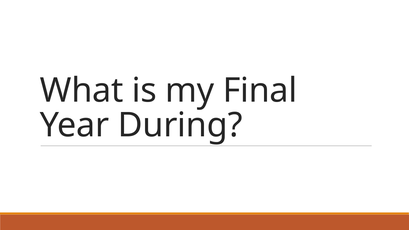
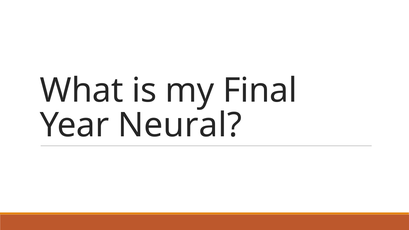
During: During -> Neural
